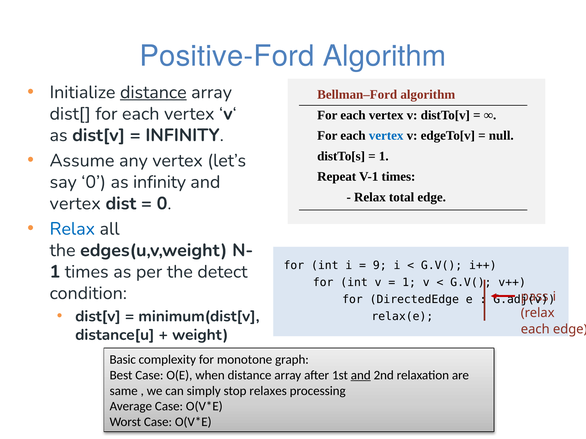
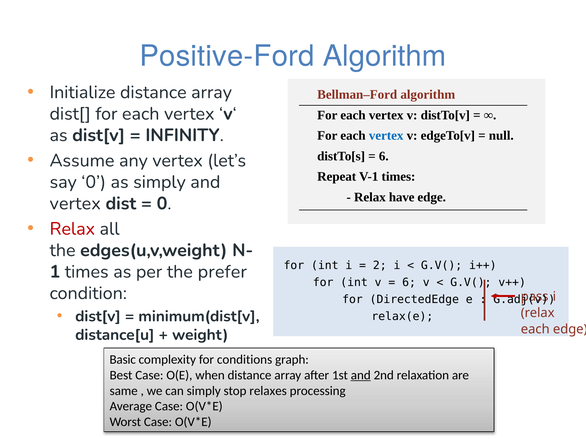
distance at (153, 92) underline: present -> none
1 at (384, 156): 1 -> 6
as infinity: infinity -> simply
total: total -> have
Relax at (72, 229) colour: blue -> red
9: 9 -> 2
detect: detect -> prefer
1 at (409, 283): 1 -> 6
monotone: monotone -> conditions
